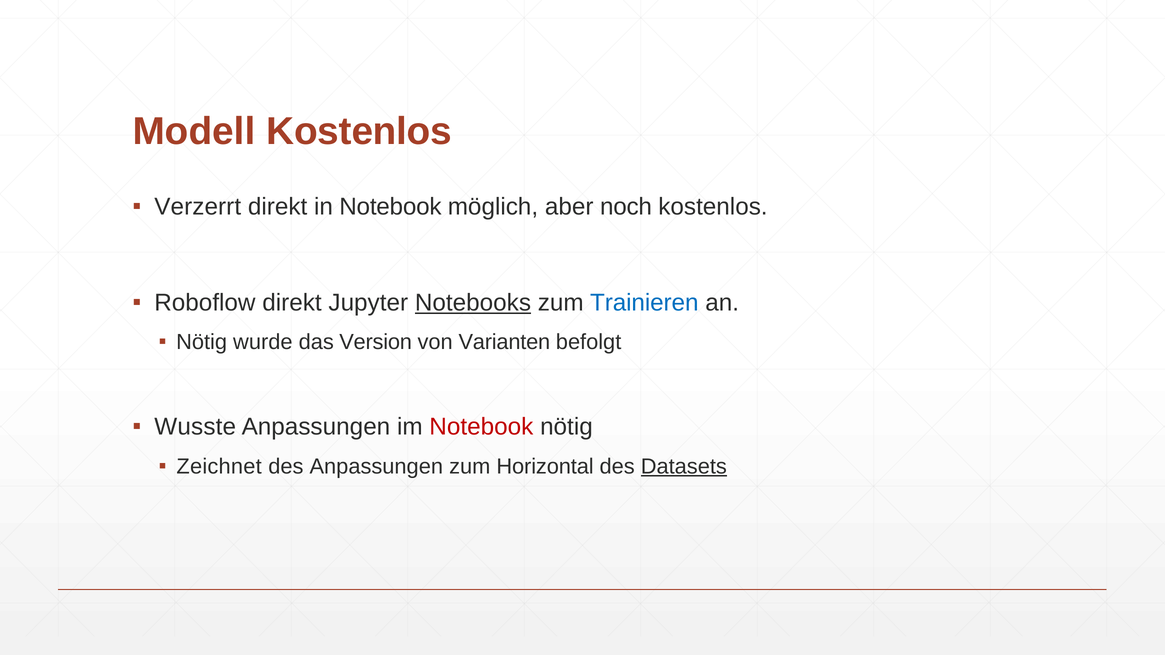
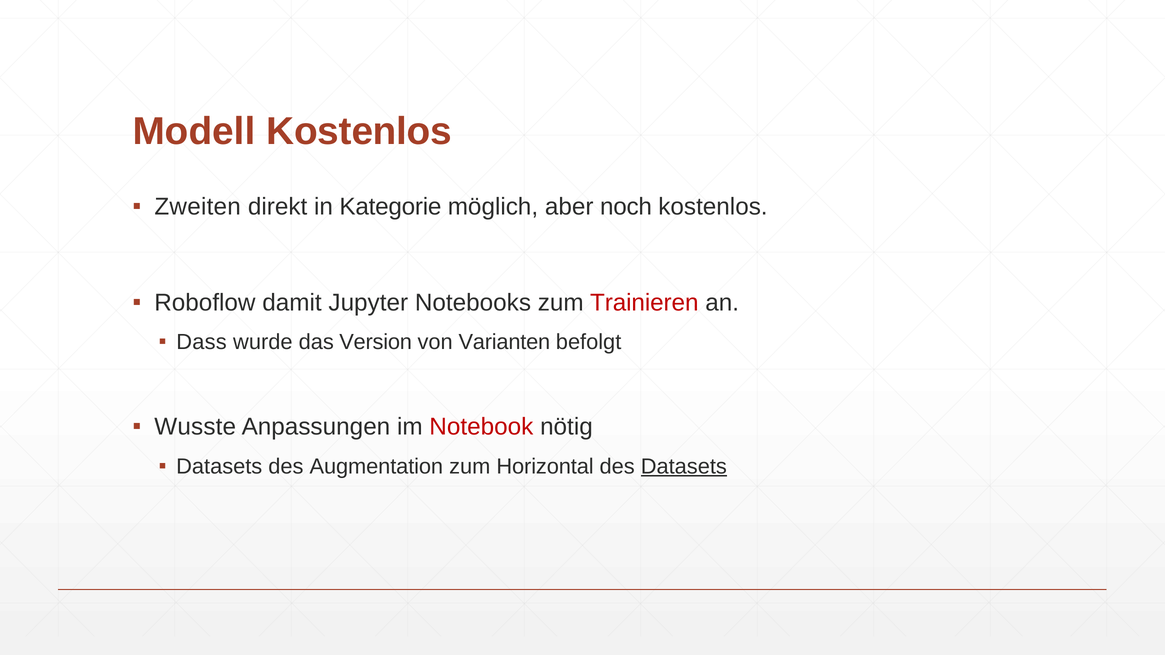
Verzerrt: Verzerrt -> Zweiten
in Notebook: Notebook -> Kategorie
Roboflow direkt: direkt -> damit
Notebooks underline: present -> none
Trainieren colour: blue -> red
Nötig at (202, 342): Nötig -> Dass
Zeichnet at (219, 467): Zeichnet -> Datasets
des Anpassungen: Anpassungen -> Augmentation
